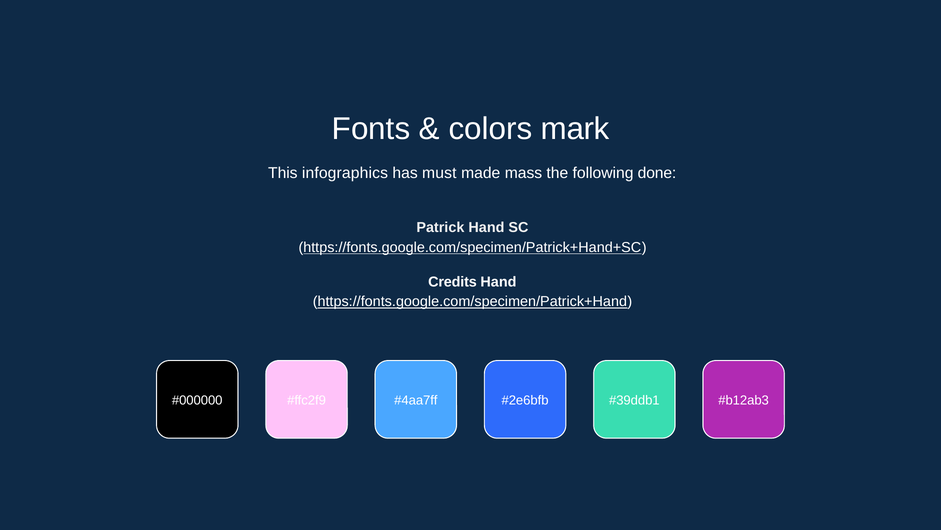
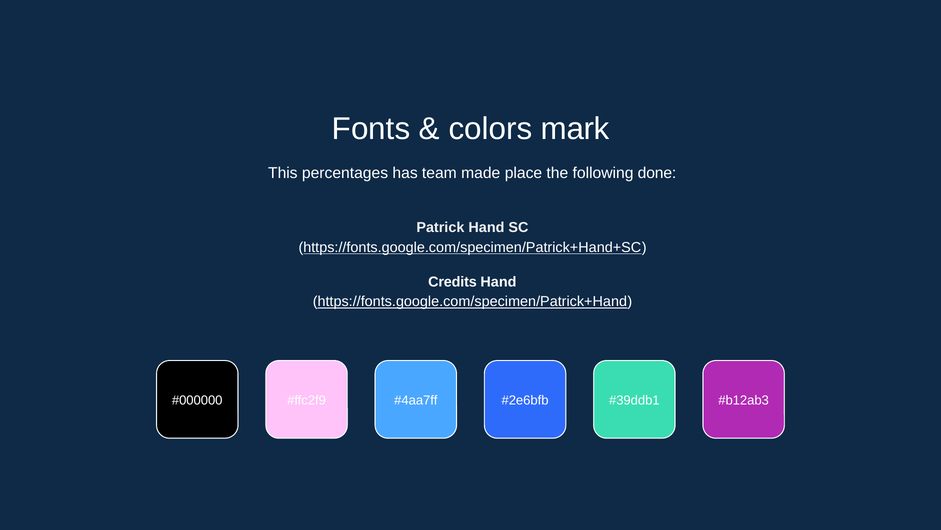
infographics: infographics -> percentages
must: must -> team
mass: mass -> place
